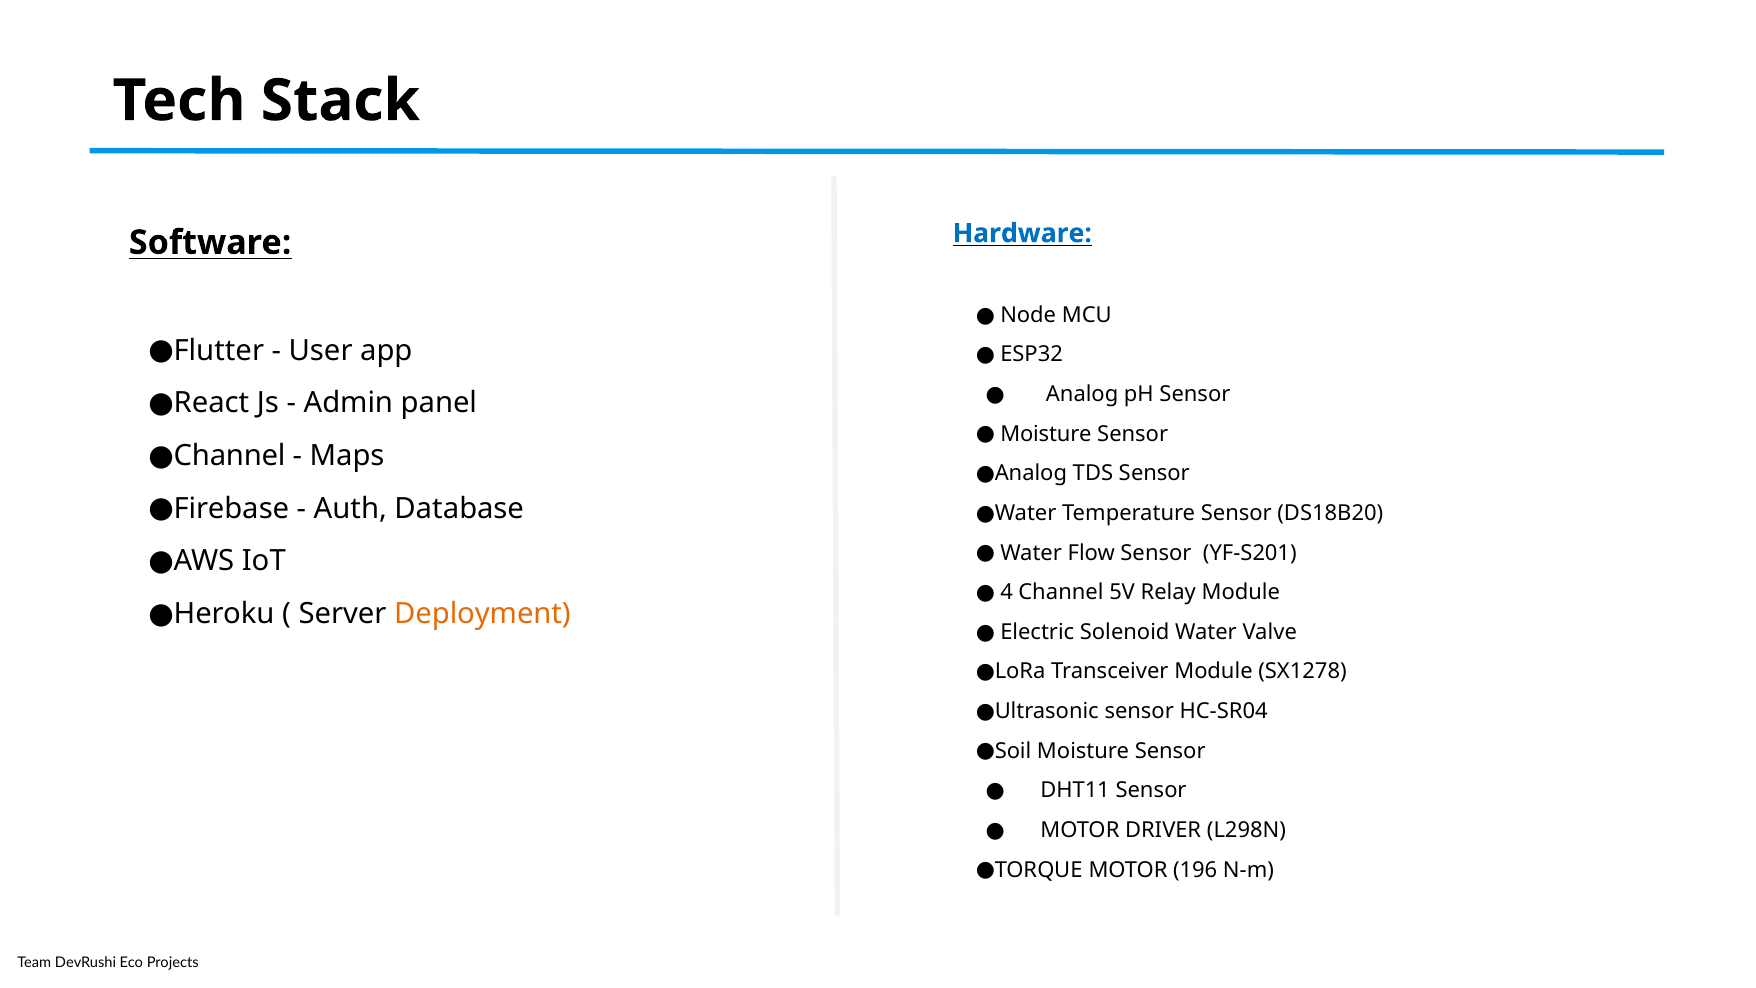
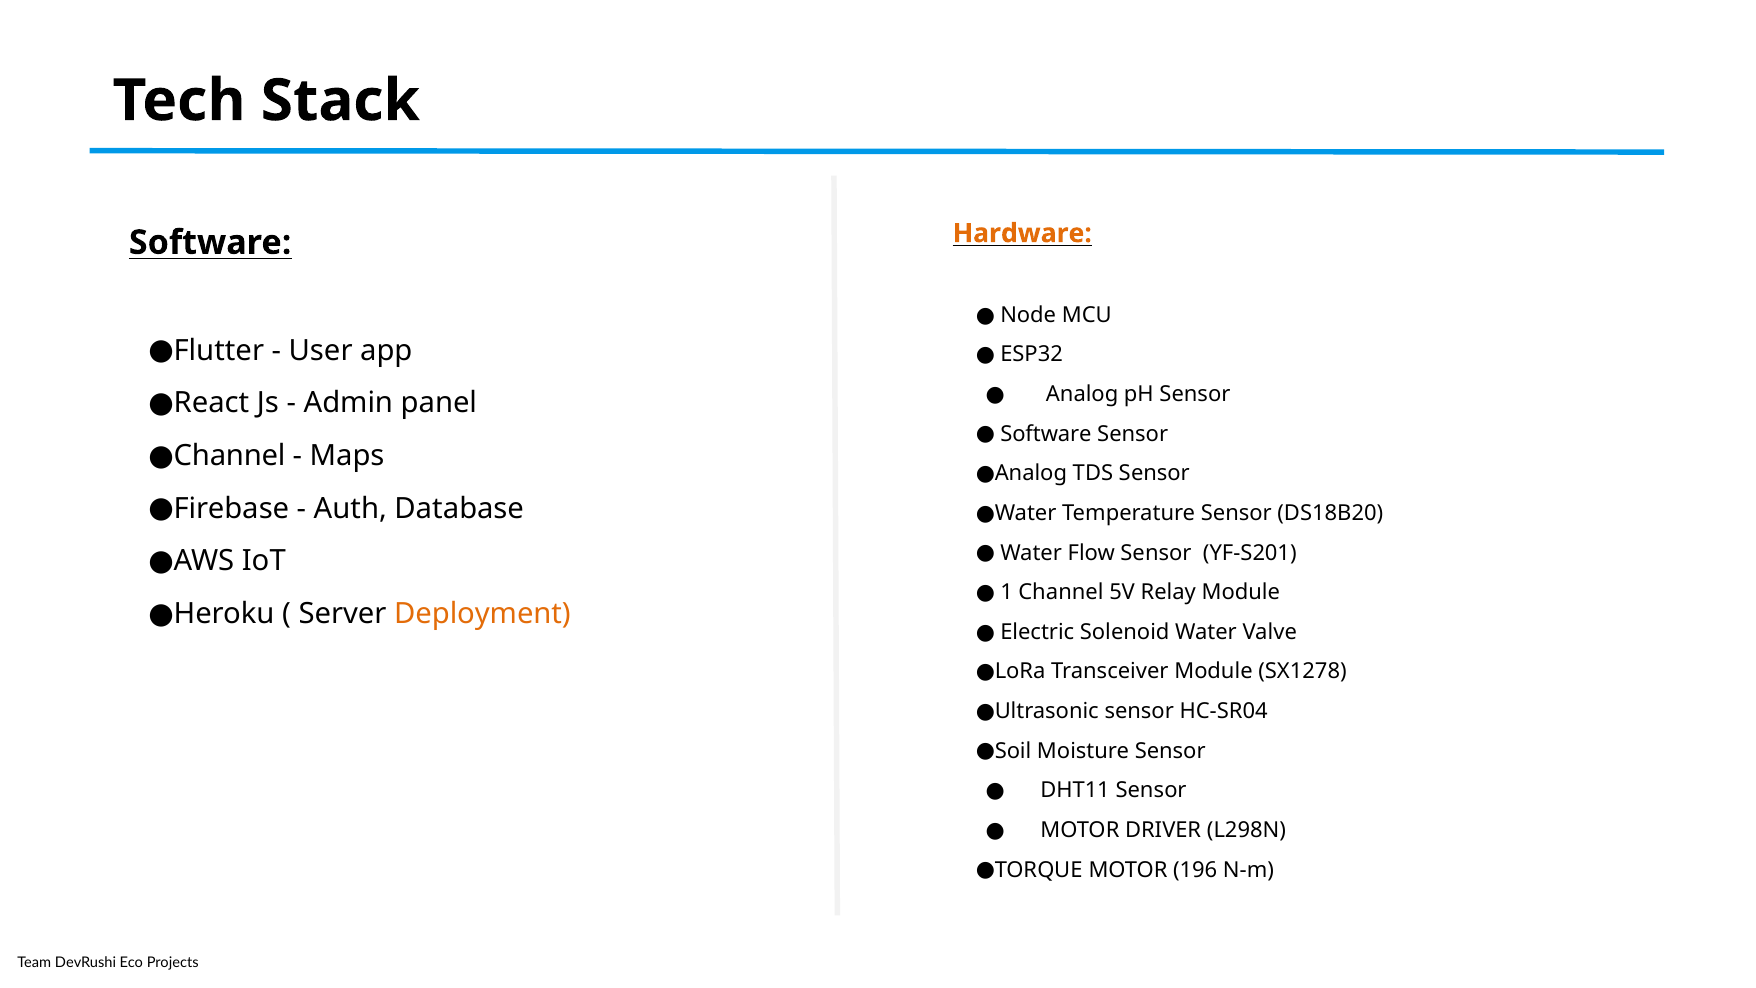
Hardware colour: blue -> orange
Moisture at (1046, 434): Moisture -> Software
4: 4 -> 1
